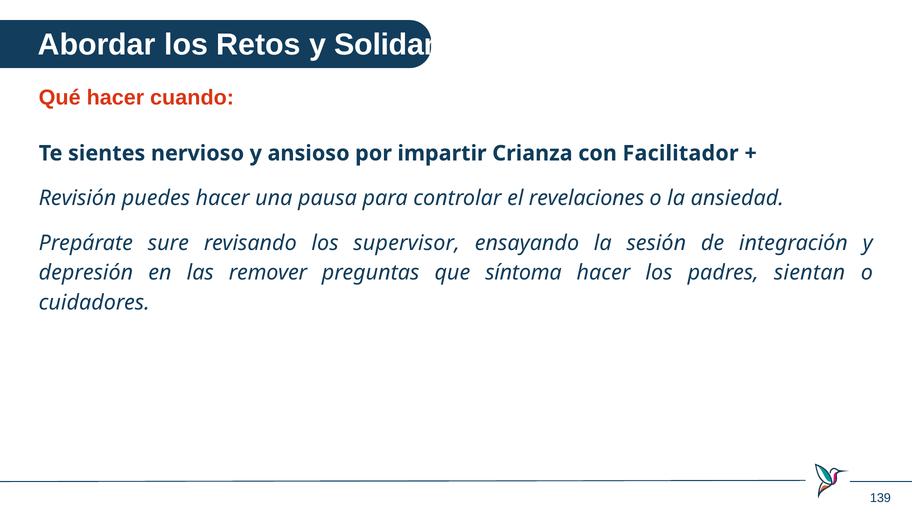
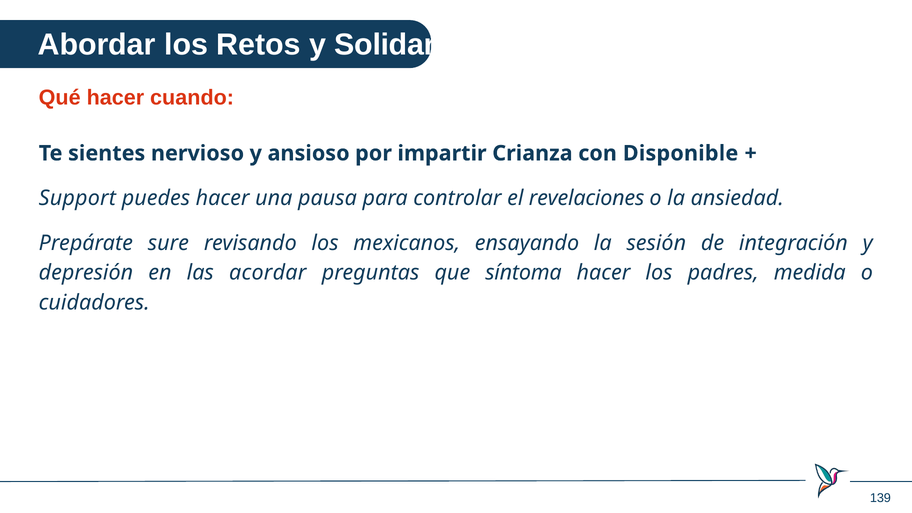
Facilitador: Facilitador -> Disponible
Revisión: Revisión -> Support
supervisor: supervisor -> mexicanos
remover: remover -> acordar
sientan: sientan -> medida
